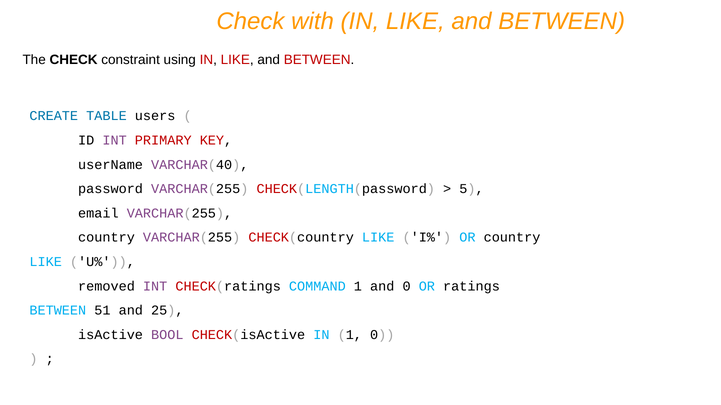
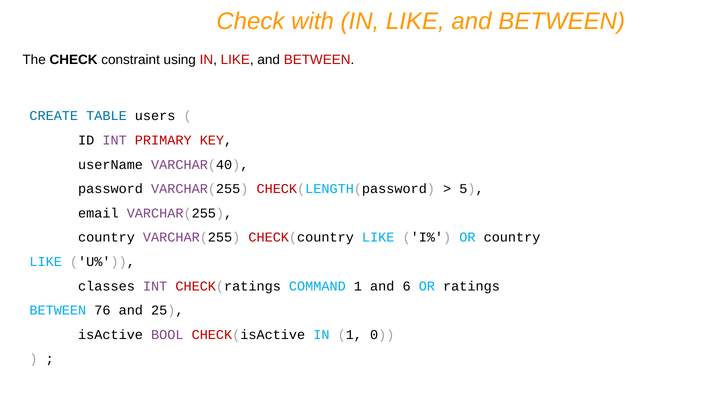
removed: removed -> classes
and 0: 0 -> 6
51: 51 -> 76
